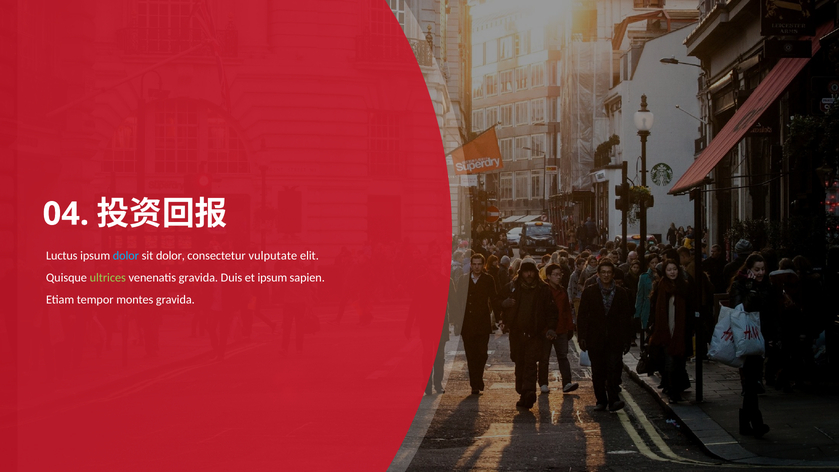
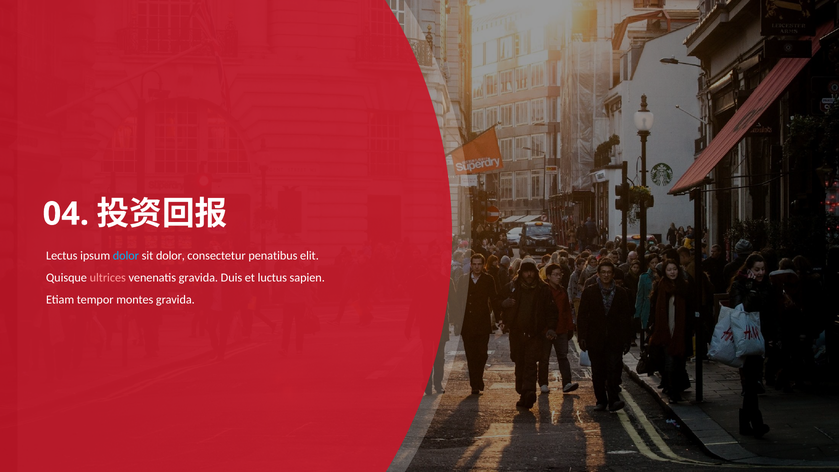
Luctus: Luctus -> Lectus
vulputate: vulputate -> penatibus
ultrices colour: light green -> pink
et ipsum: ipsum -> luctus
